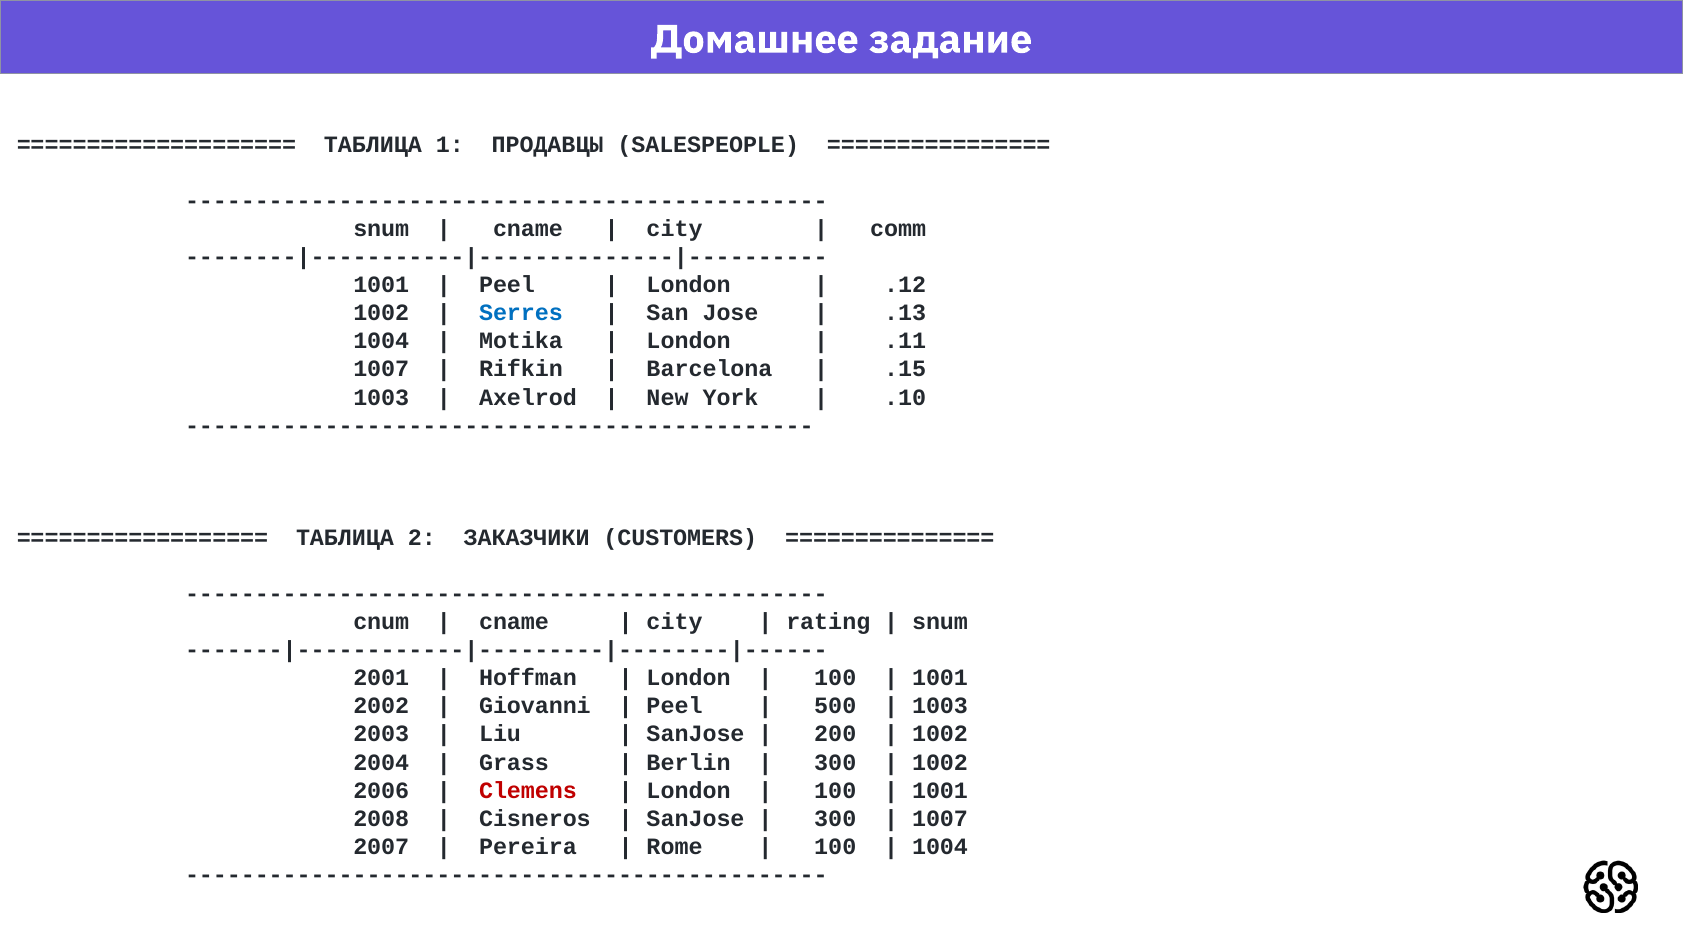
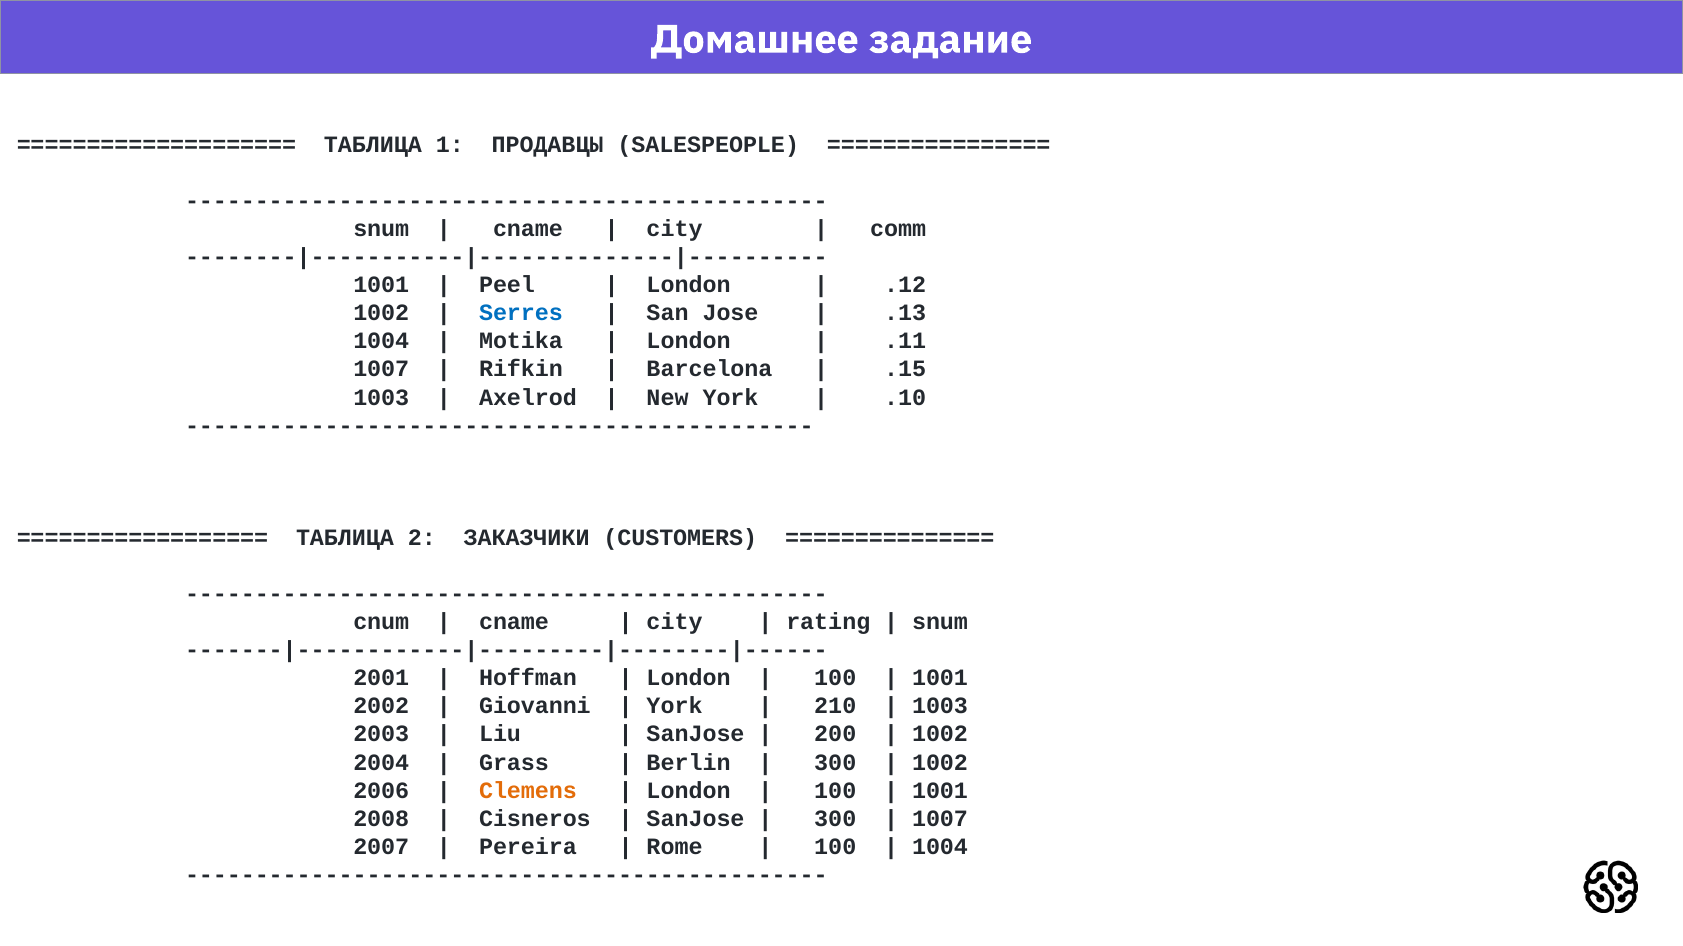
Peel at (675, 707): Peel -> York
500: 500 -> 210
Clemens colour: red -> orange
